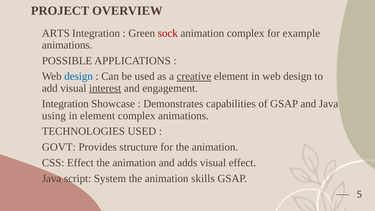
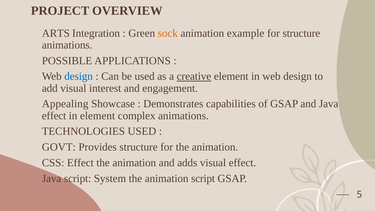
sock colour: red -> orange
animation complex: complex -> example
for example: example -> structure
interest underline: present -> none
Integration at (65, 104): Integration -> Appealing
using at (54, 116): using -> effect
animation skills: skills -> script
